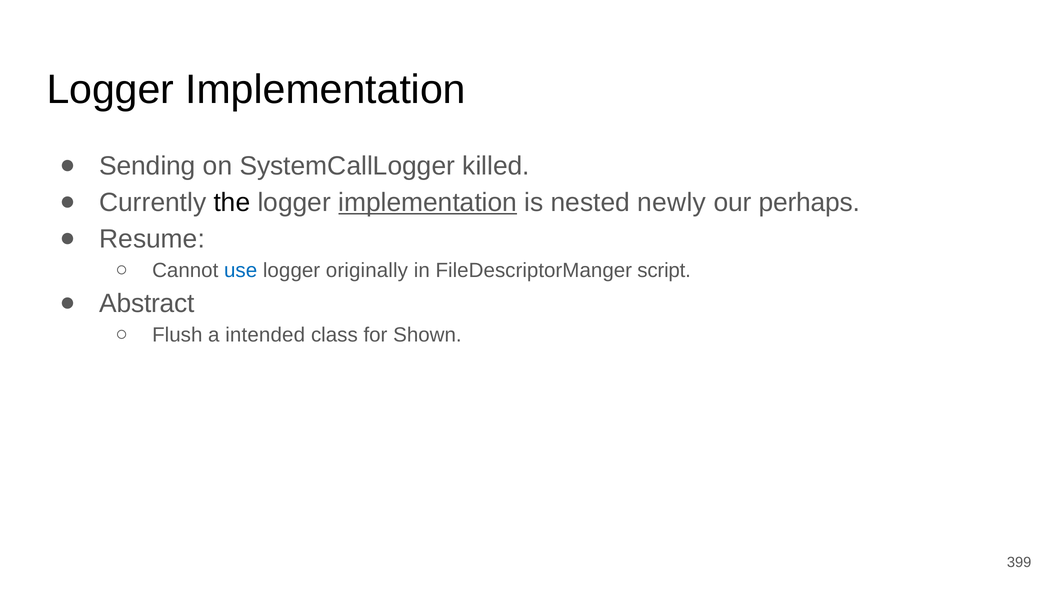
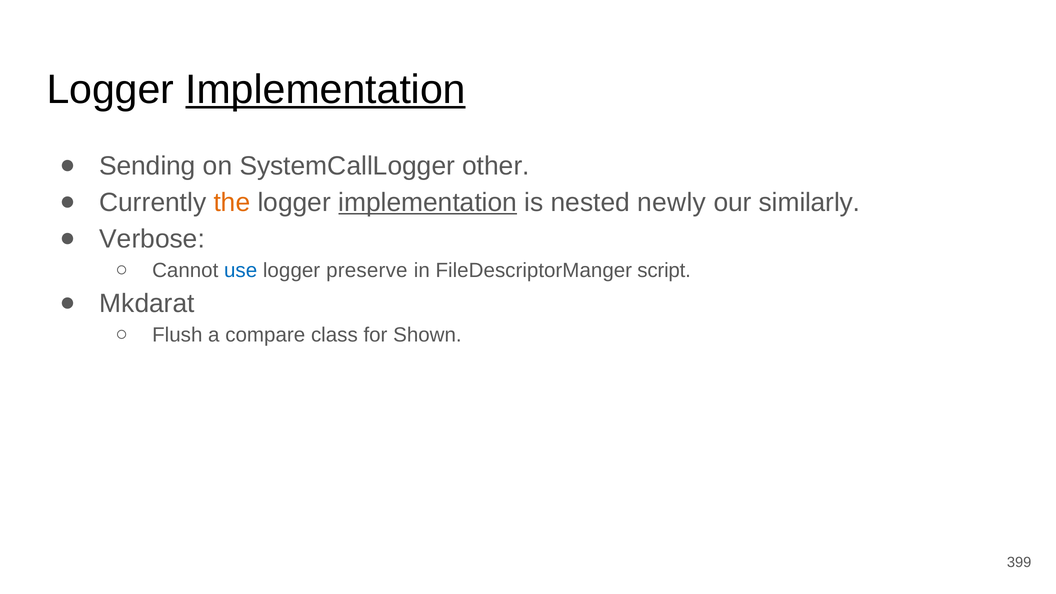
Implementation at (326, 89) underline: none -> present
killed: killed -> other
the colour: black -> orange
perhaps: perhaps -> similarly
Resume: Resume -> Verbose
originally: originally -> preserve
Abstract: Abstract -> Mkdarat
intended: intended -> compare
